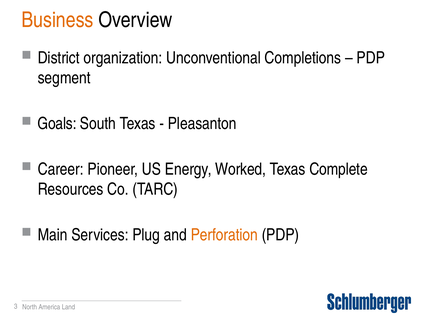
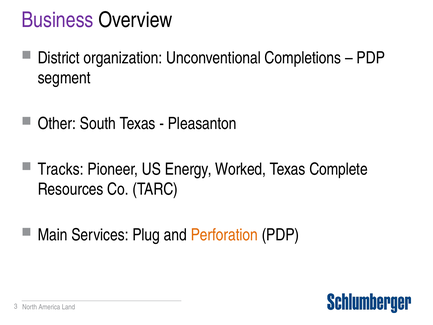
Business colour: orange -> purple
Goals: Goals -> Other
Career: Career -> Tracks
